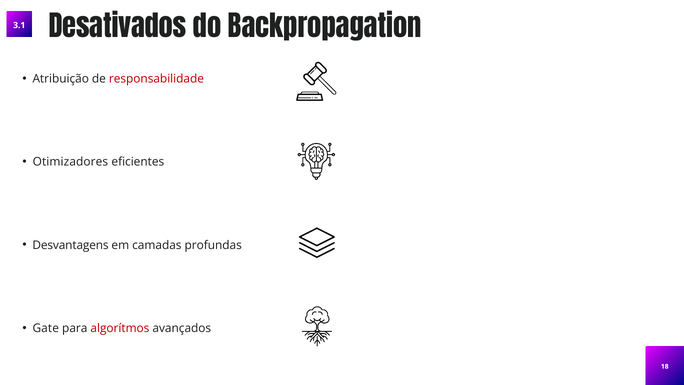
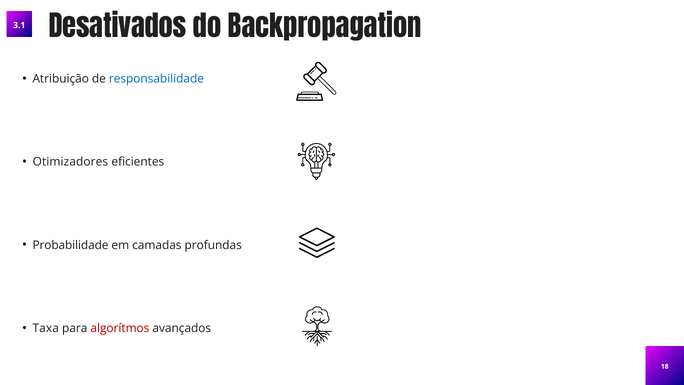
responsabilidade colour: red -> blue
Desvantagens: Desvantagens -> Probabilidade
Gate: Gate -> Taxa
